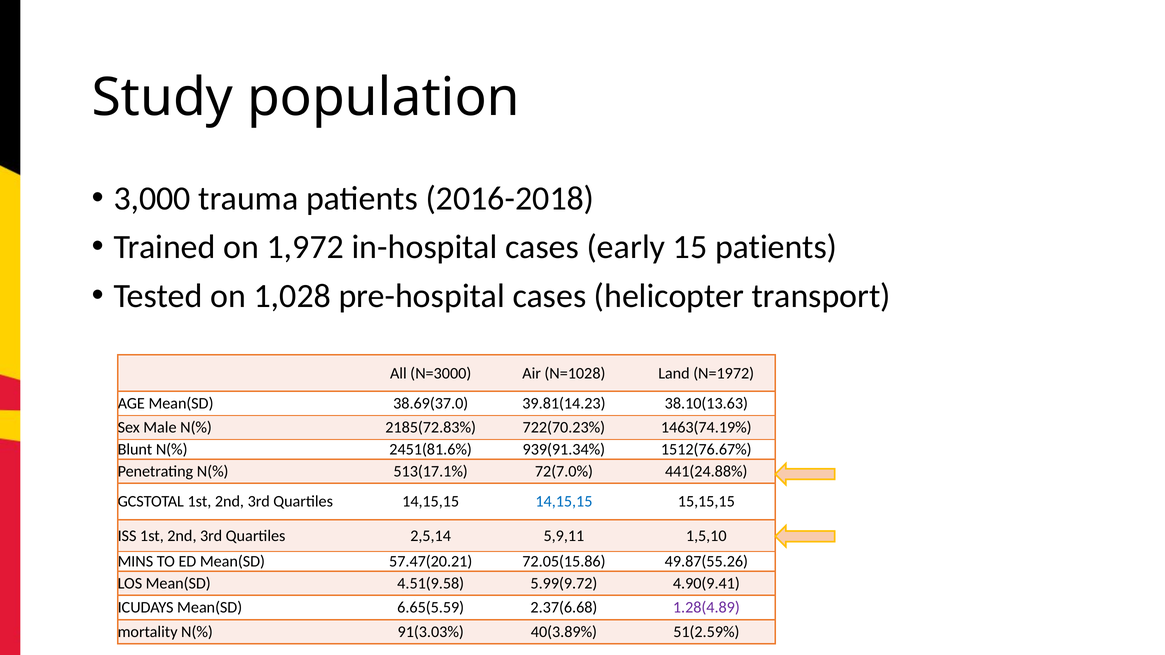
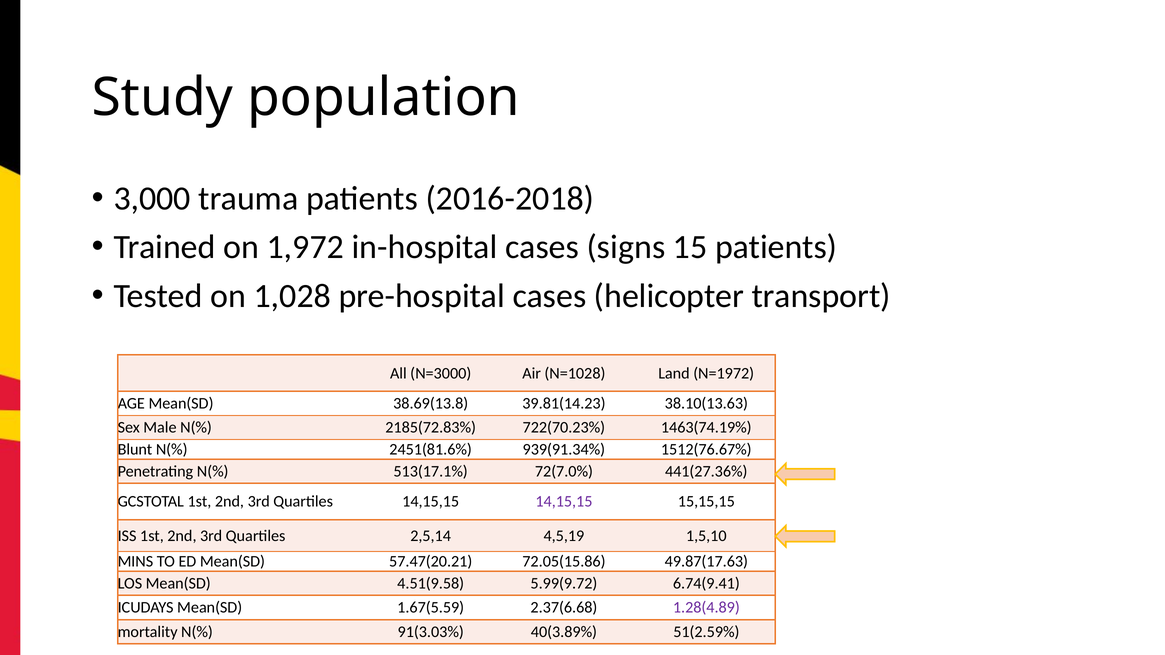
early: early -> signs
38.69(37.0: 38.69(37.0 -> 38.69(13.8
441(24.88%: 441(24.88% -> 441(27.36%
14,15,15 at (564, 502) colour: blue -> purple
5,9,11: 5,9,11 -> 4,5,19
49.87(55.26: 49.87(55.26 -> 49.87(17.63
4.90(9.41: 4.90(9.41 -> 6.74(9.41
6.65(5.59: 6.65(5.59 -> 1.67(5.59
